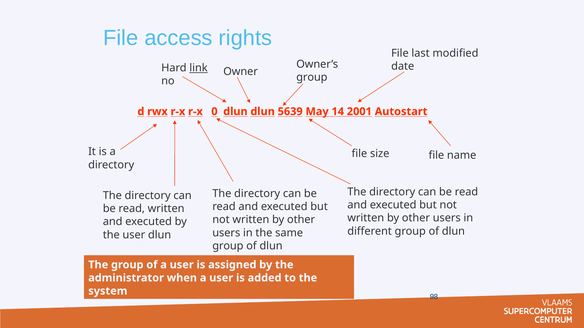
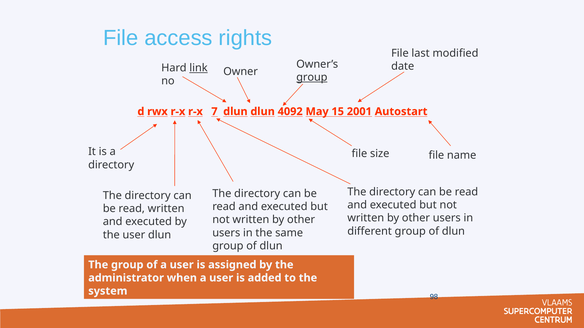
group at (312, 77) underline: none -> present
0: 0 -> 7
5639: 5639 -> 4092
14: 14 -> 15
